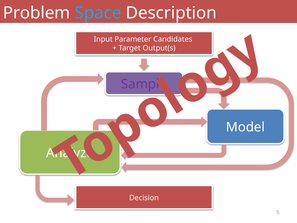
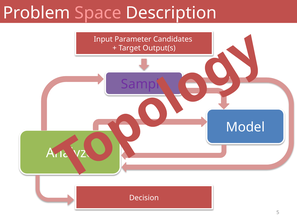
Space colour: light blue -> pink
